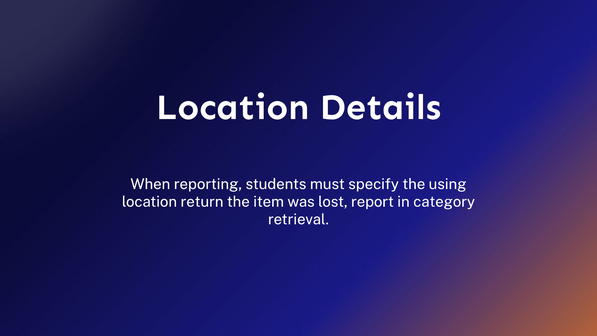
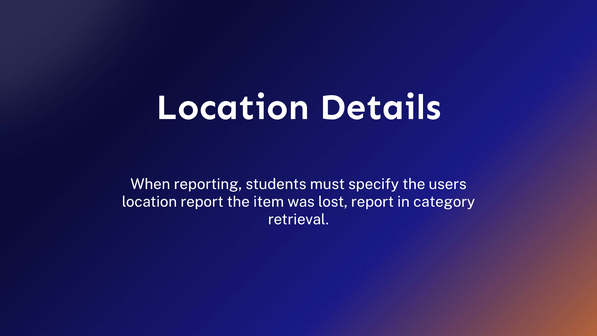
using: using -> users
location return: return -> report
